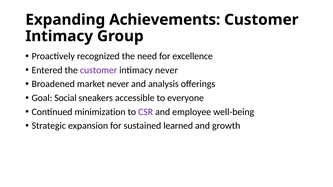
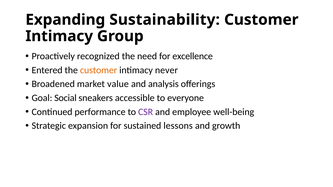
Achievements: Achievements -> Sustainability
customer at (99, 70) colour: purple -> orange
market never: never -> value
minimization: minimization -> performance
learned: learned -> lessons
